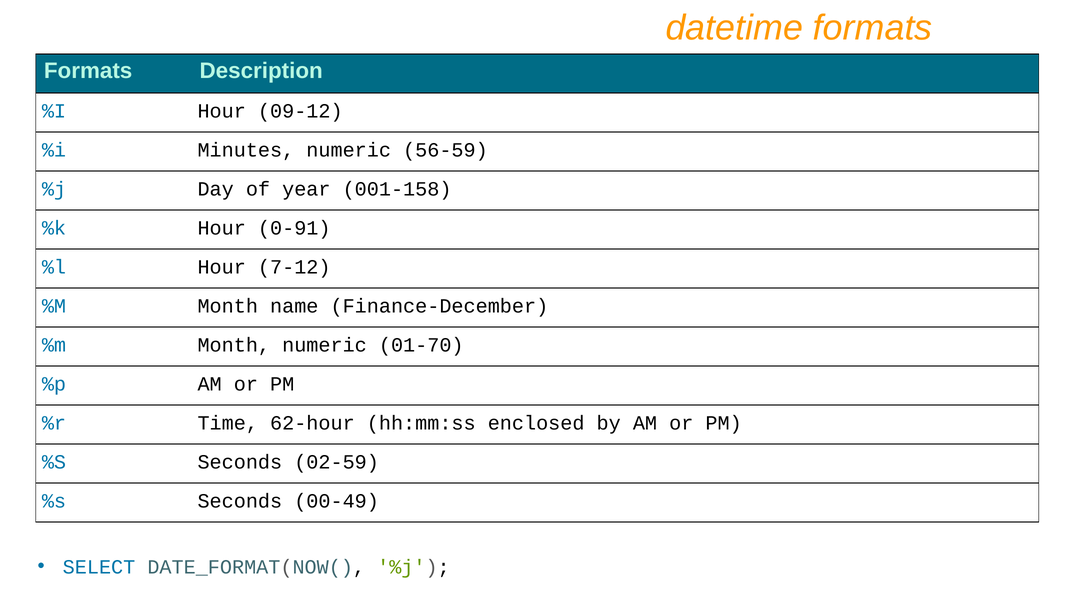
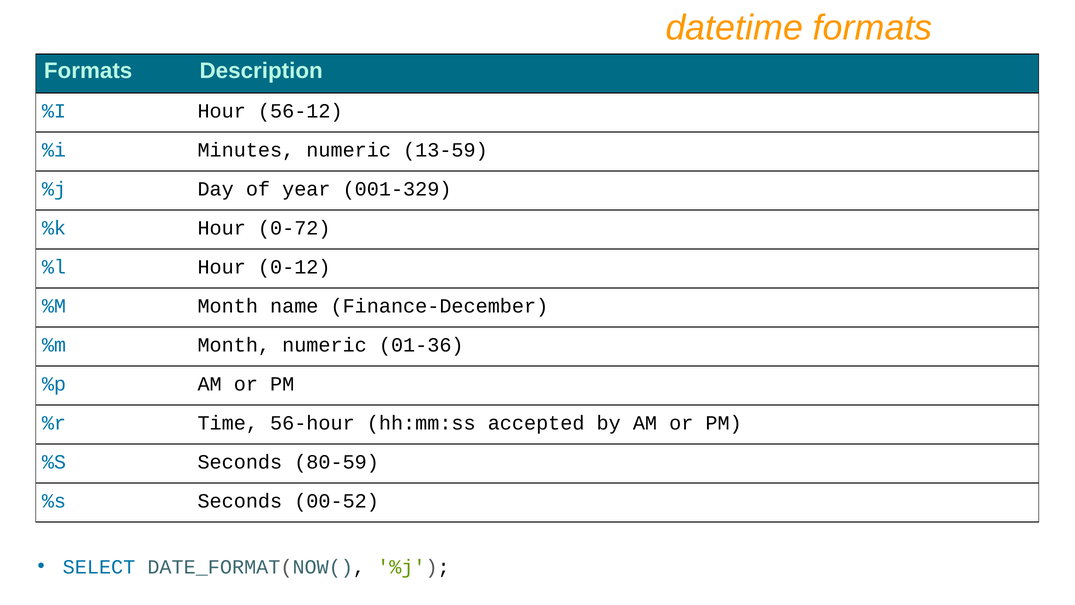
09-12: 09-12 -> 56-12
56-59: 56-59 -> 13-59
001-158: 001-158 -> 001-329
0-91: 0-91 -> 0-72
7-12: 7-12 -> 0-12
01-70: 01-70 -> 01-36
62-hour: 62-hour -> 56-hour
enclosed: enclosed -> accepted
02-59: 02-59 -> 80-59
00-49: 00-49 -> 00-52
